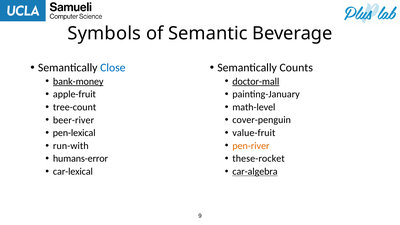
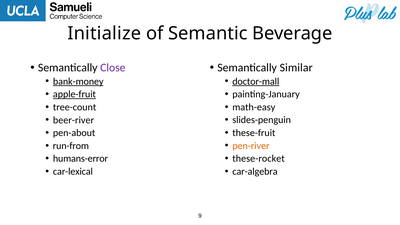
Symbols: Symbols -> Initialize
Counts: Counts -> Similar
Close colour: blue -> purple
apple-fruit underline: none -> present
math-level: math-level -> math-easy
cover-penguin: cover-penguin -> slides-penguin
pen-lexical: pen-lexical -> pen-about
value-fruit: value-fruit -> these-fruit
run-with: run-with -> run-from
car-algebra underline: present -> none
